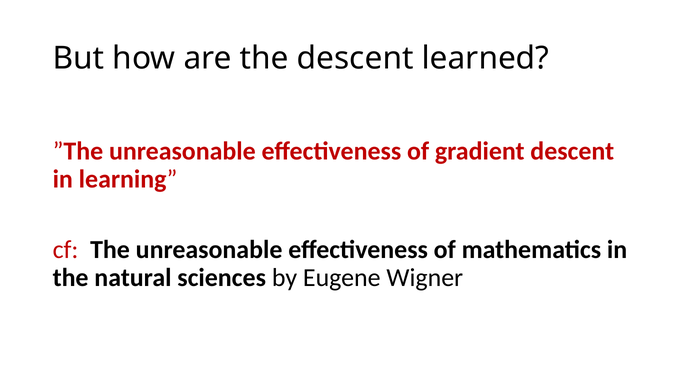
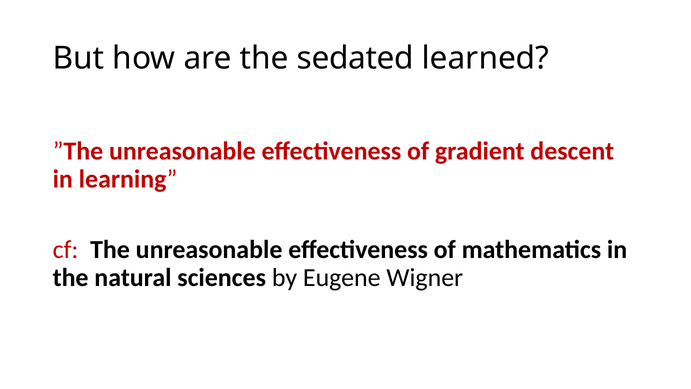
the descent: descent -> sedated
